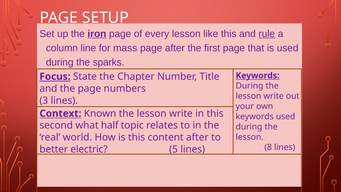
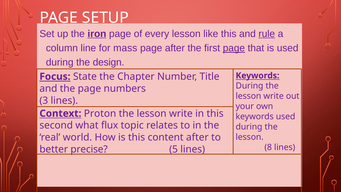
page at (234, 48) underline: none -> present
sparks: sparks -> design
Known: Known -> Proton
half: half -> flux
electric: electric -> precise
